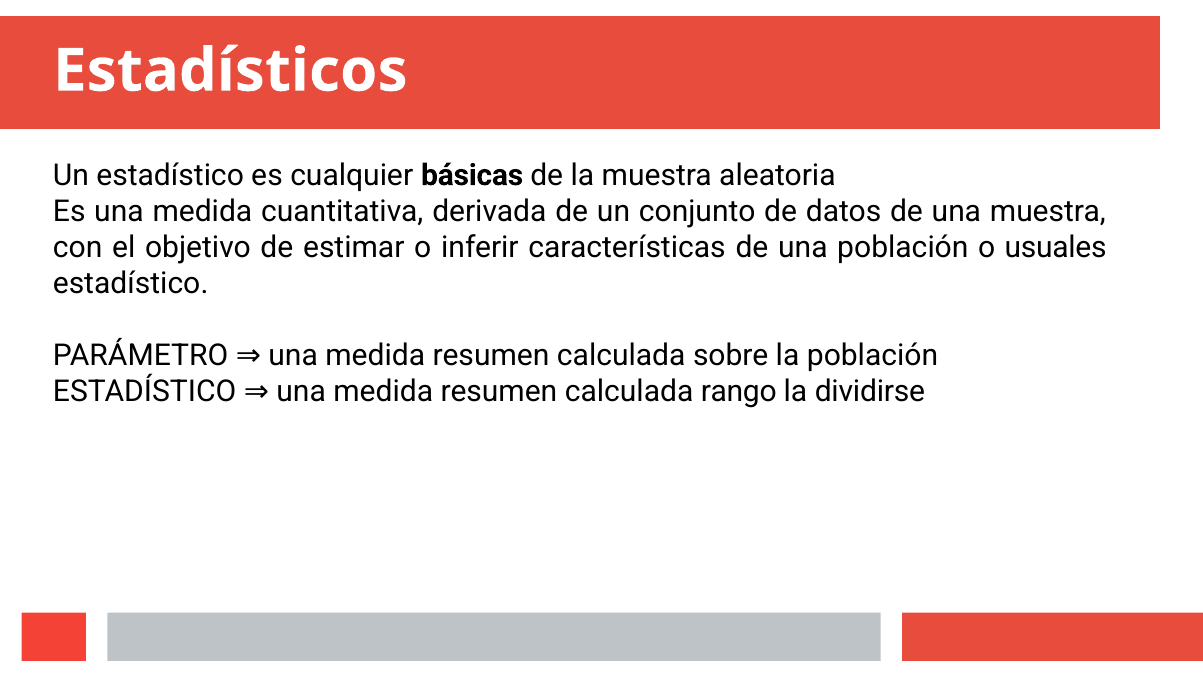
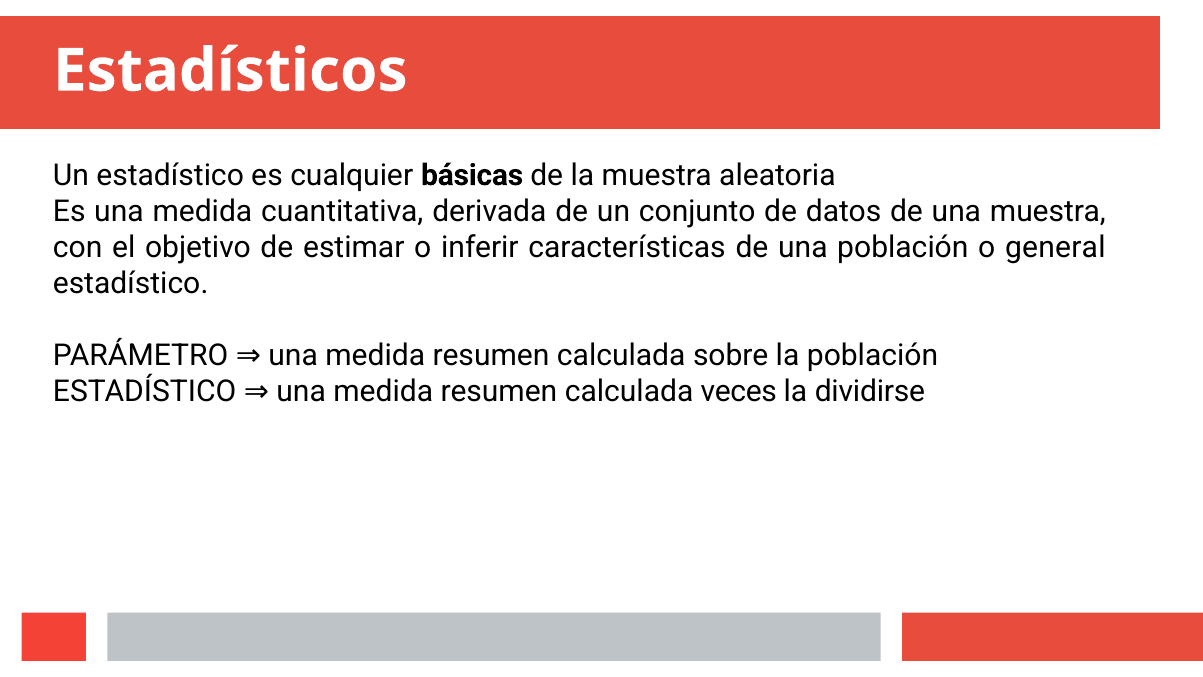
usuales: usuales -> general
rango: rango -> veces
